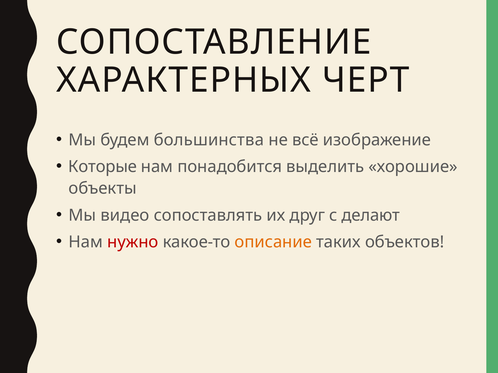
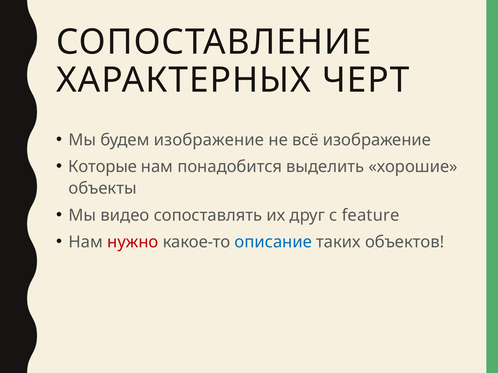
будем большинства: большинства -> изображение
делают: делают -> feature
описание colour: orange -> blue
